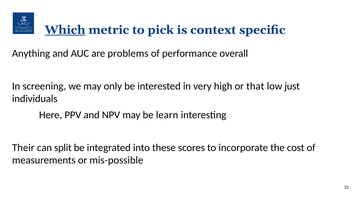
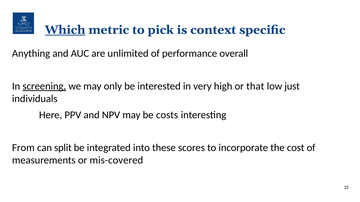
problems: problems -> unlimited
screening underline: none -> present
learn: learn -> costs
Their: Their -> From
mis-possible: mis-possible -> mis-covered
